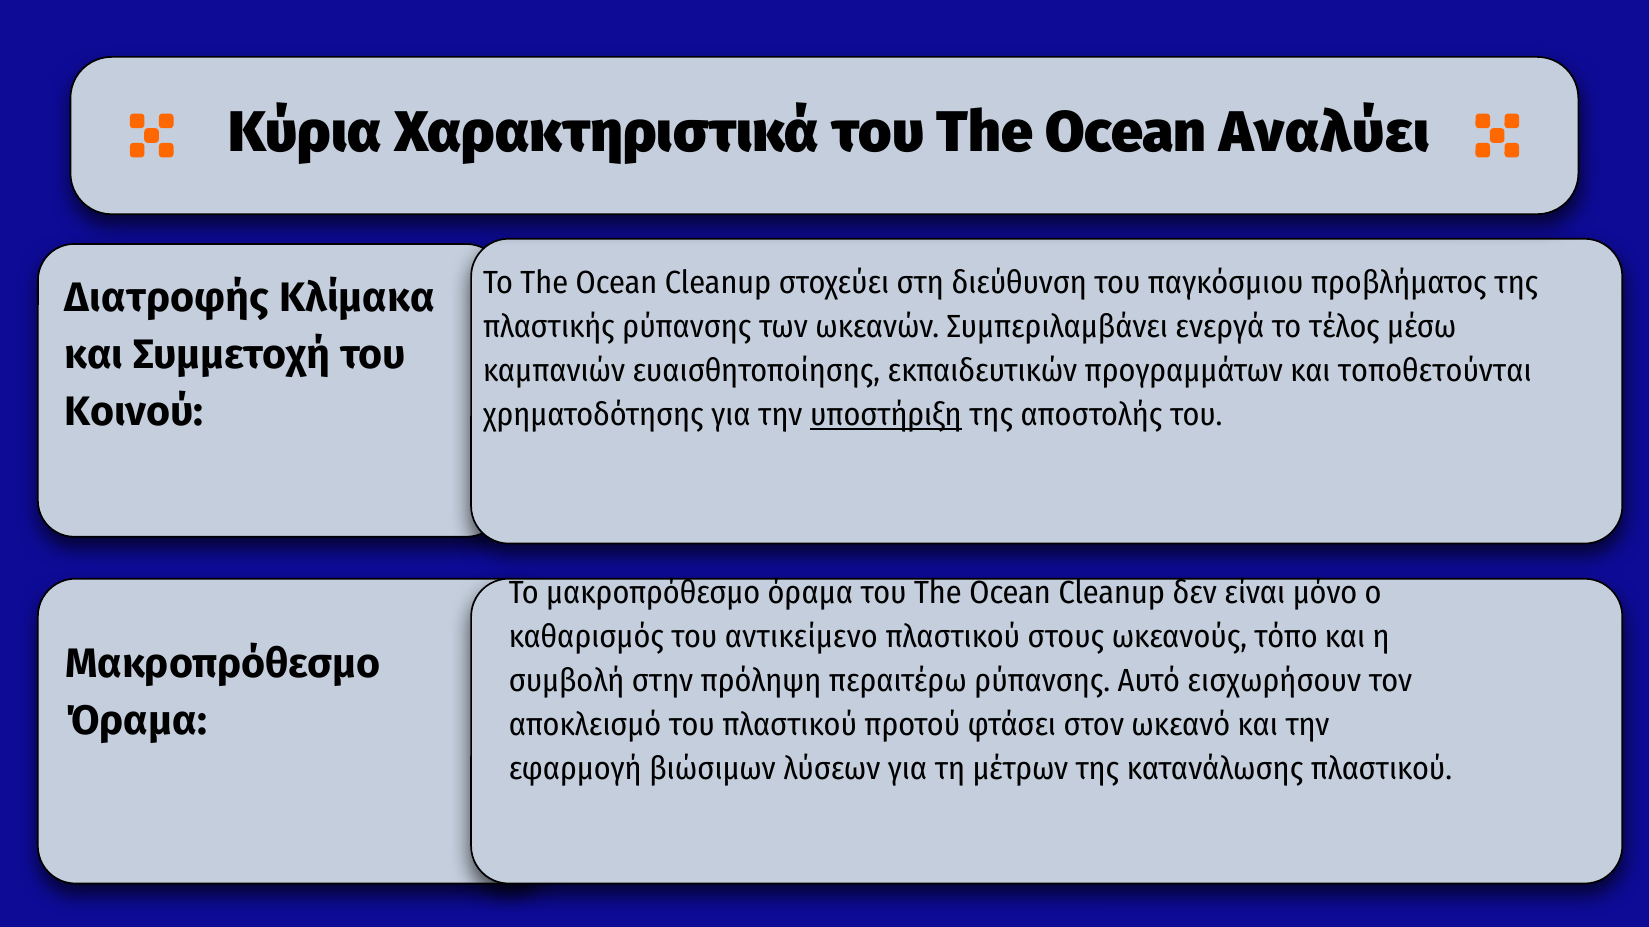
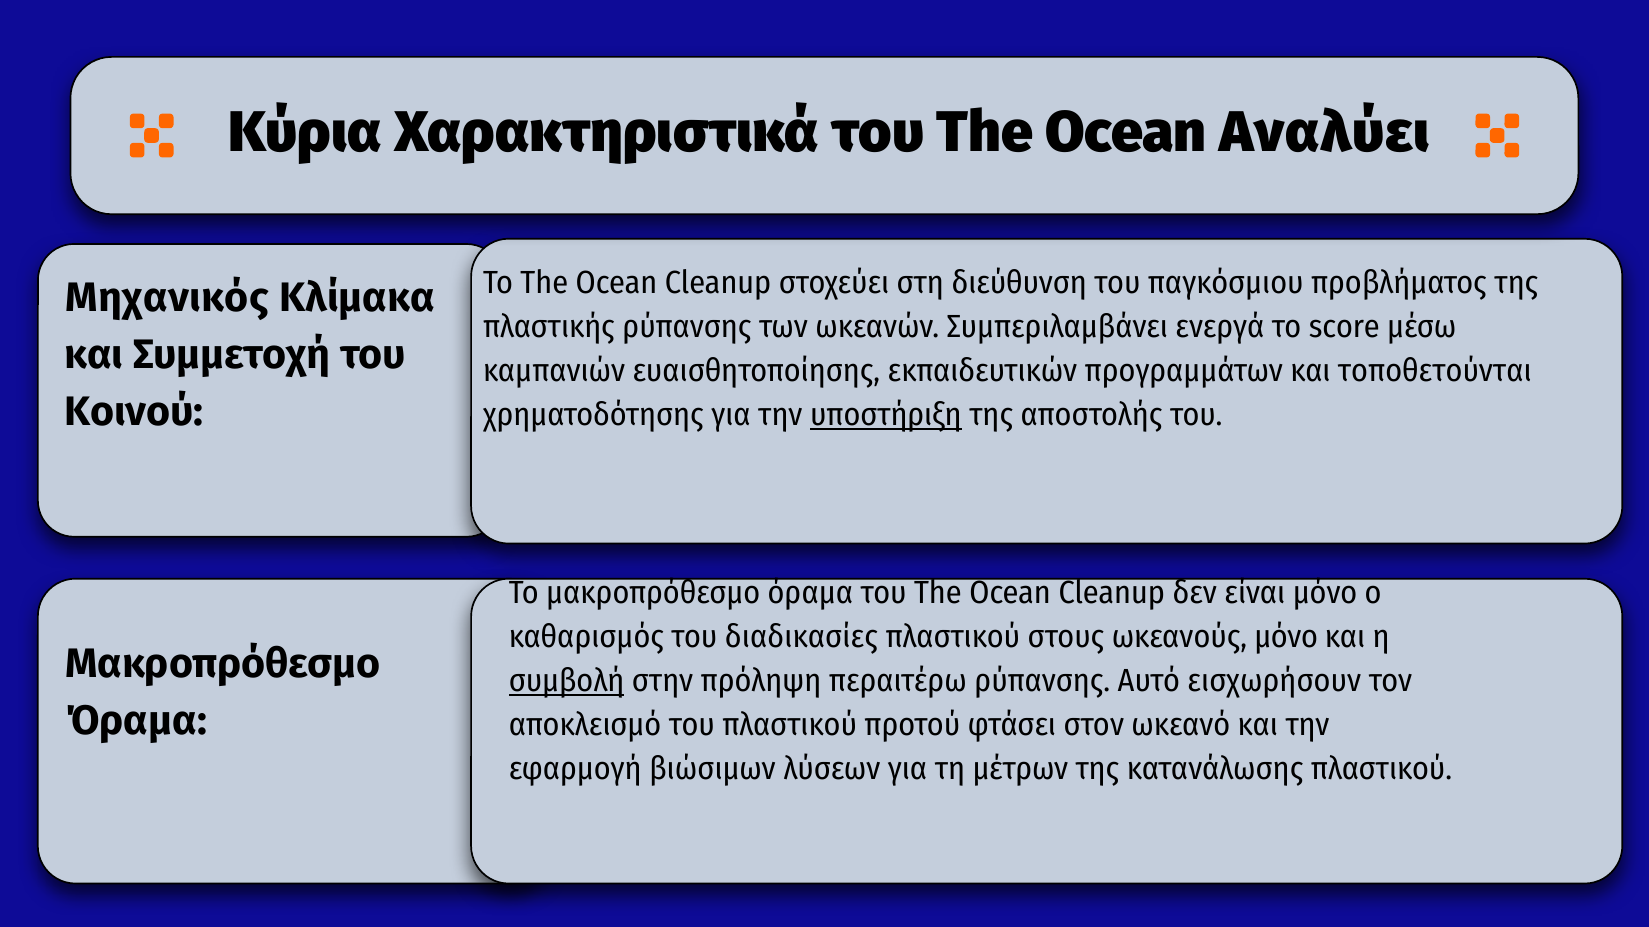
Διατροφής: Διατροφής -> Μηχανικός
τέλος: τέλος -> score
αντικείμενο: αντικείμενο -> διαδικασίες
ωκεανούς τόπο: τόπο -> μόνο
συμβολή underline: none -> present
